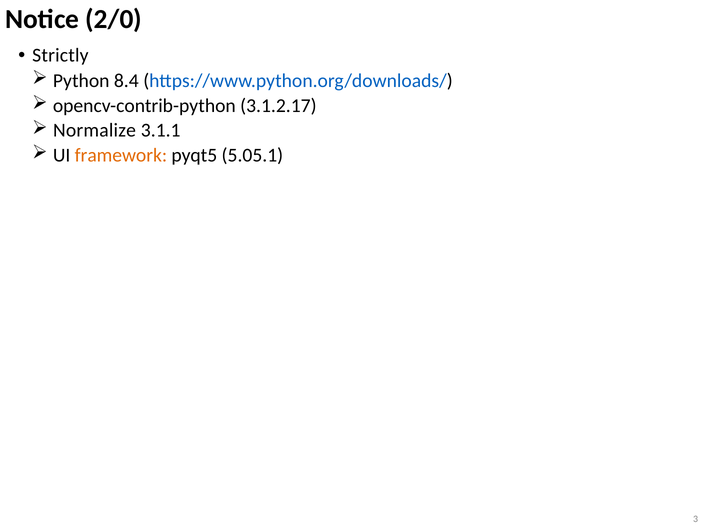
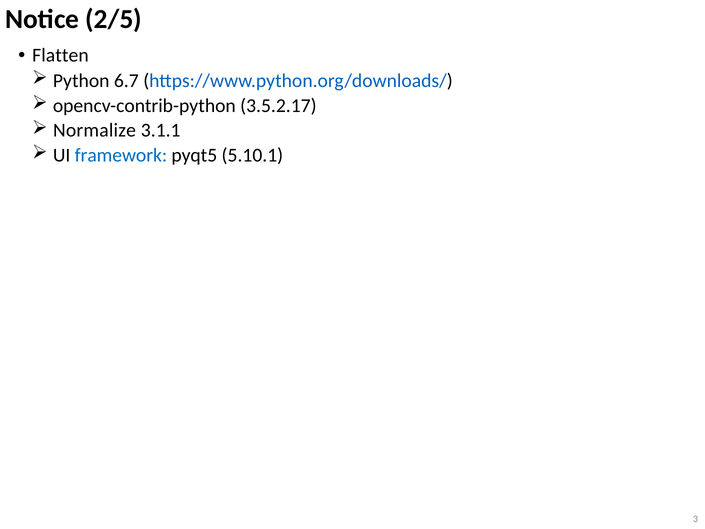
2/0: 2/0 -> 2/5
Strictly: Strictly -> Flatten
8.4: 8.4 -> 6.7
3.1.2.17: 3.1.2.17 -> 3.5.2.17
framework colour: orange -> blue
5.05.1: 5.05.1 -> 5.10.1
